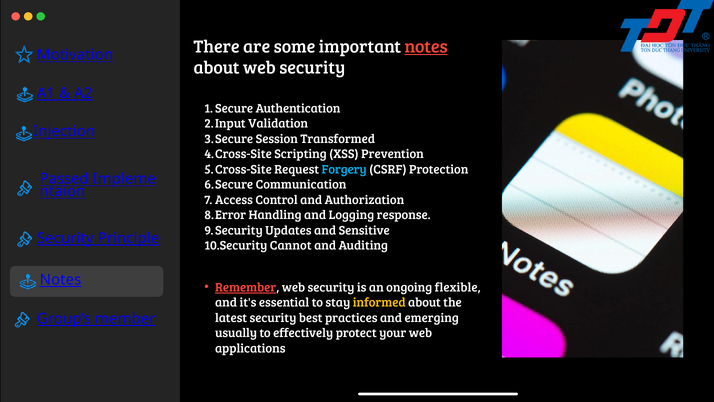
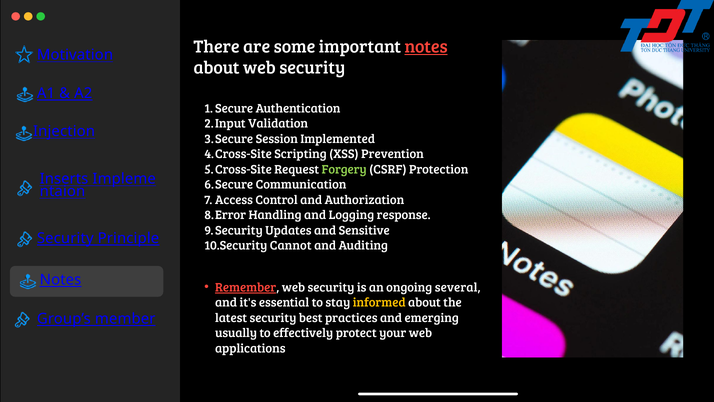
Transformed: Transformed -> Implemented
Forgery colour: light blue -> light green
Passed: Passed -> Inserts
flexible: flexible -> several
